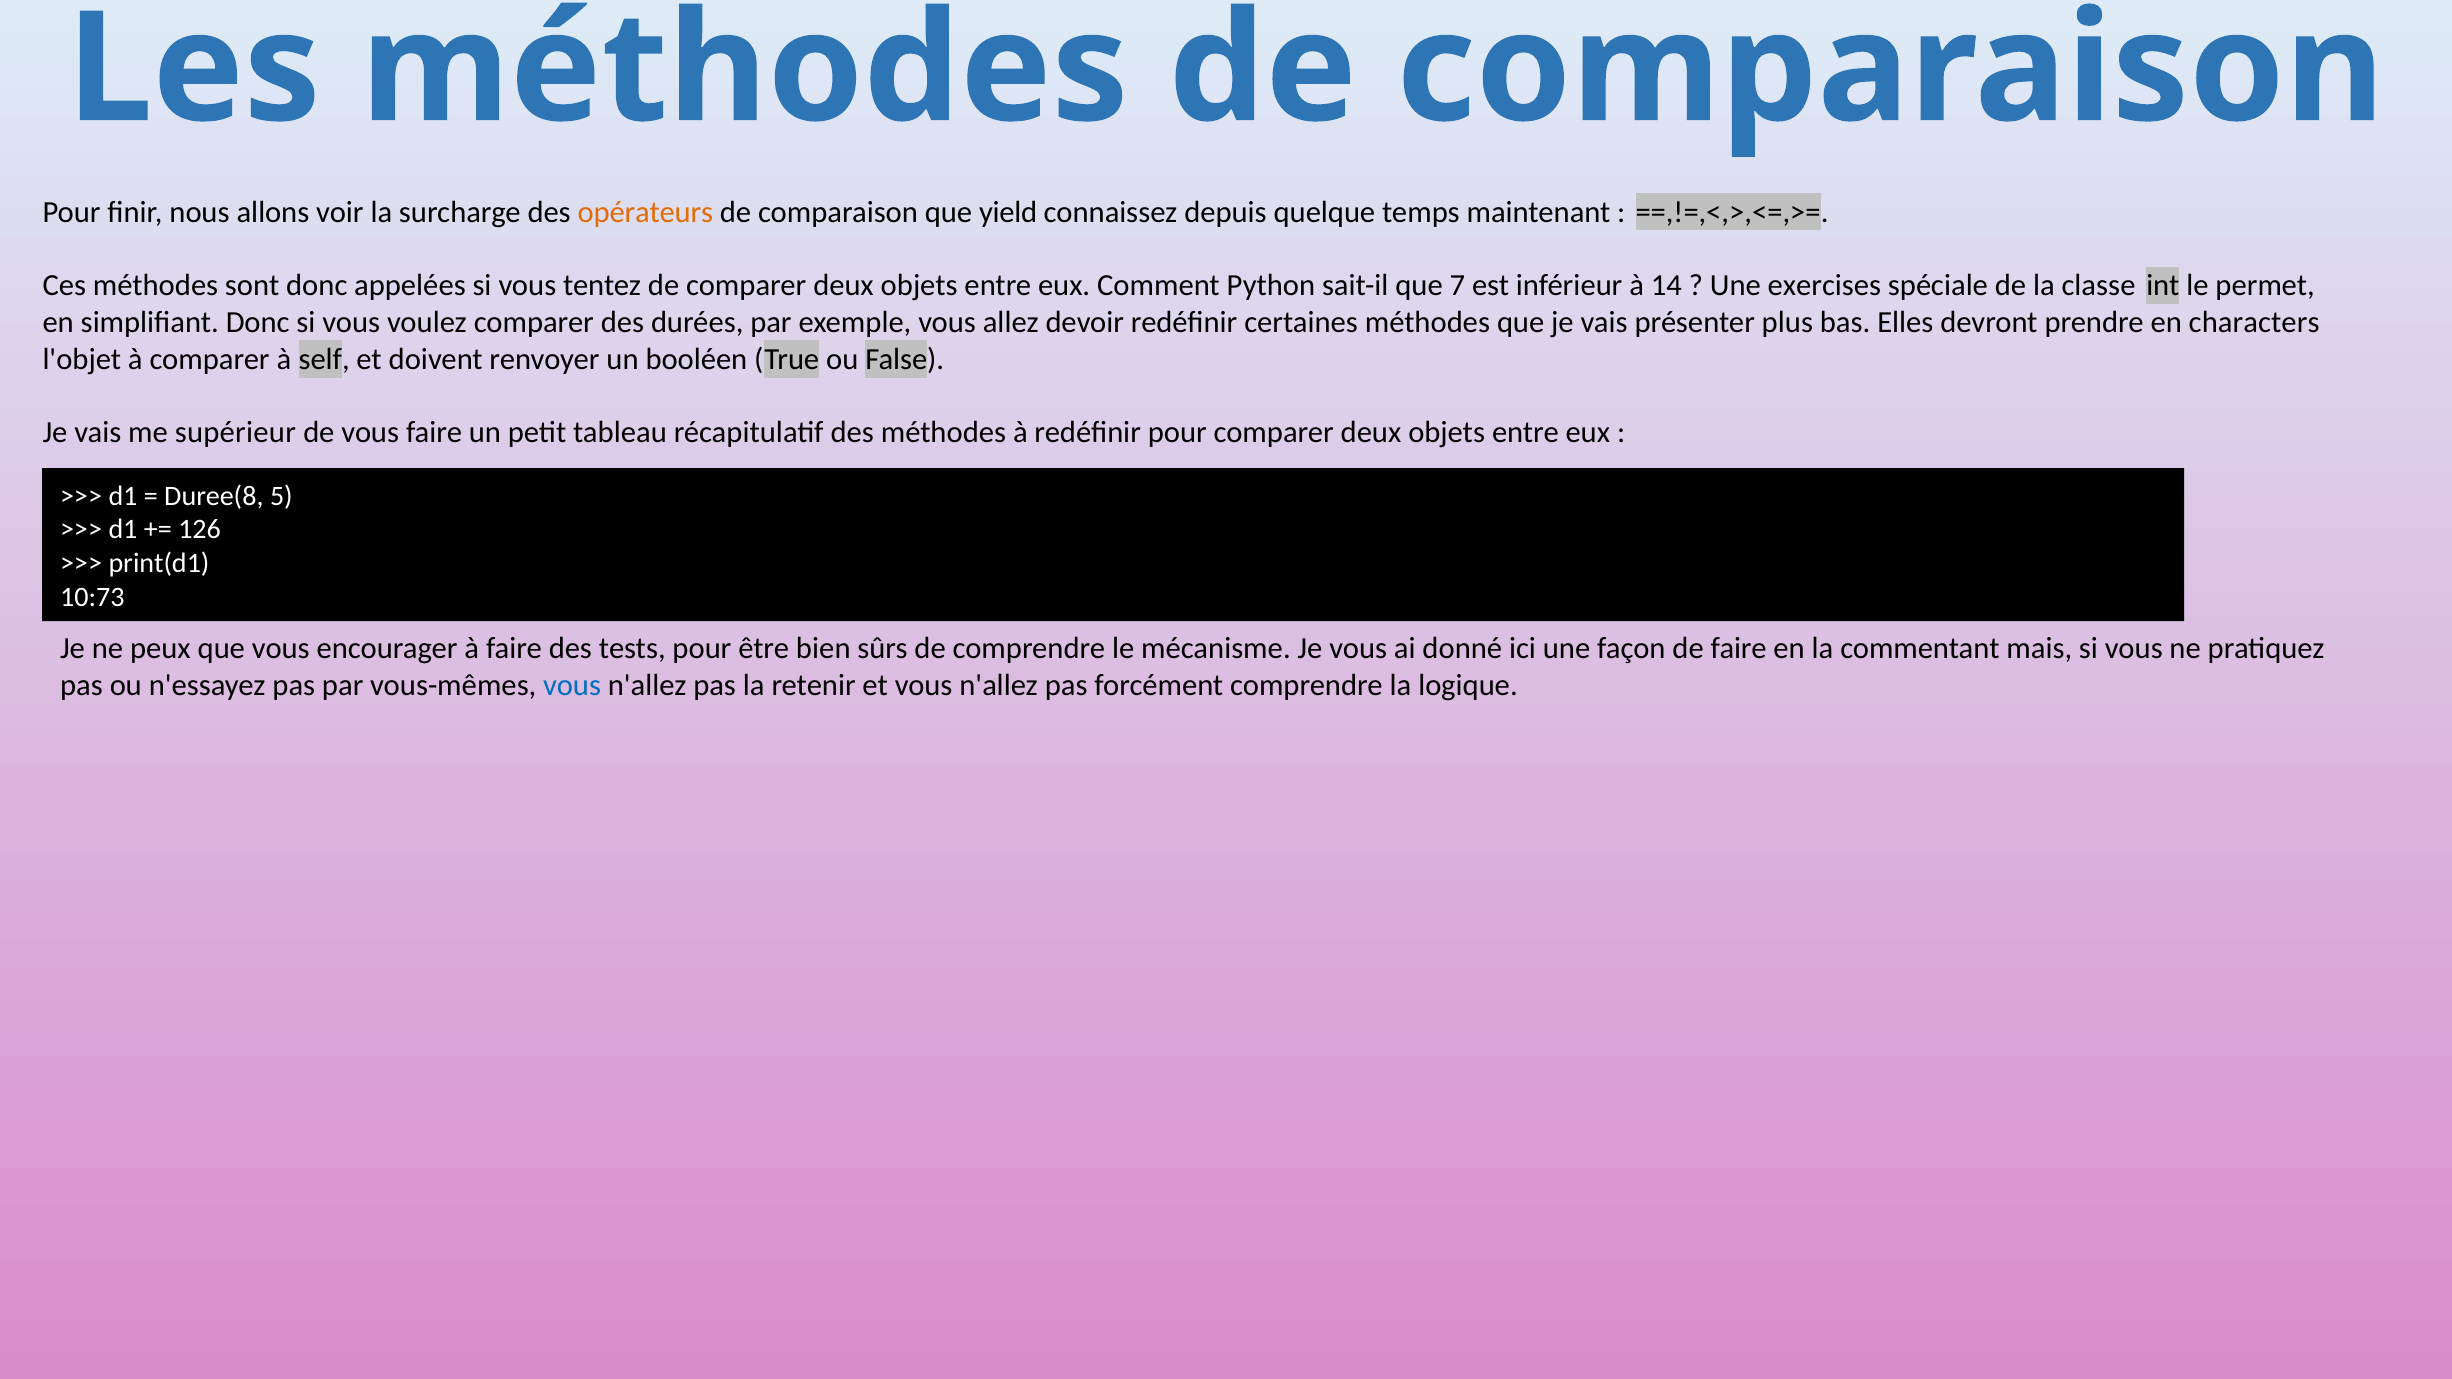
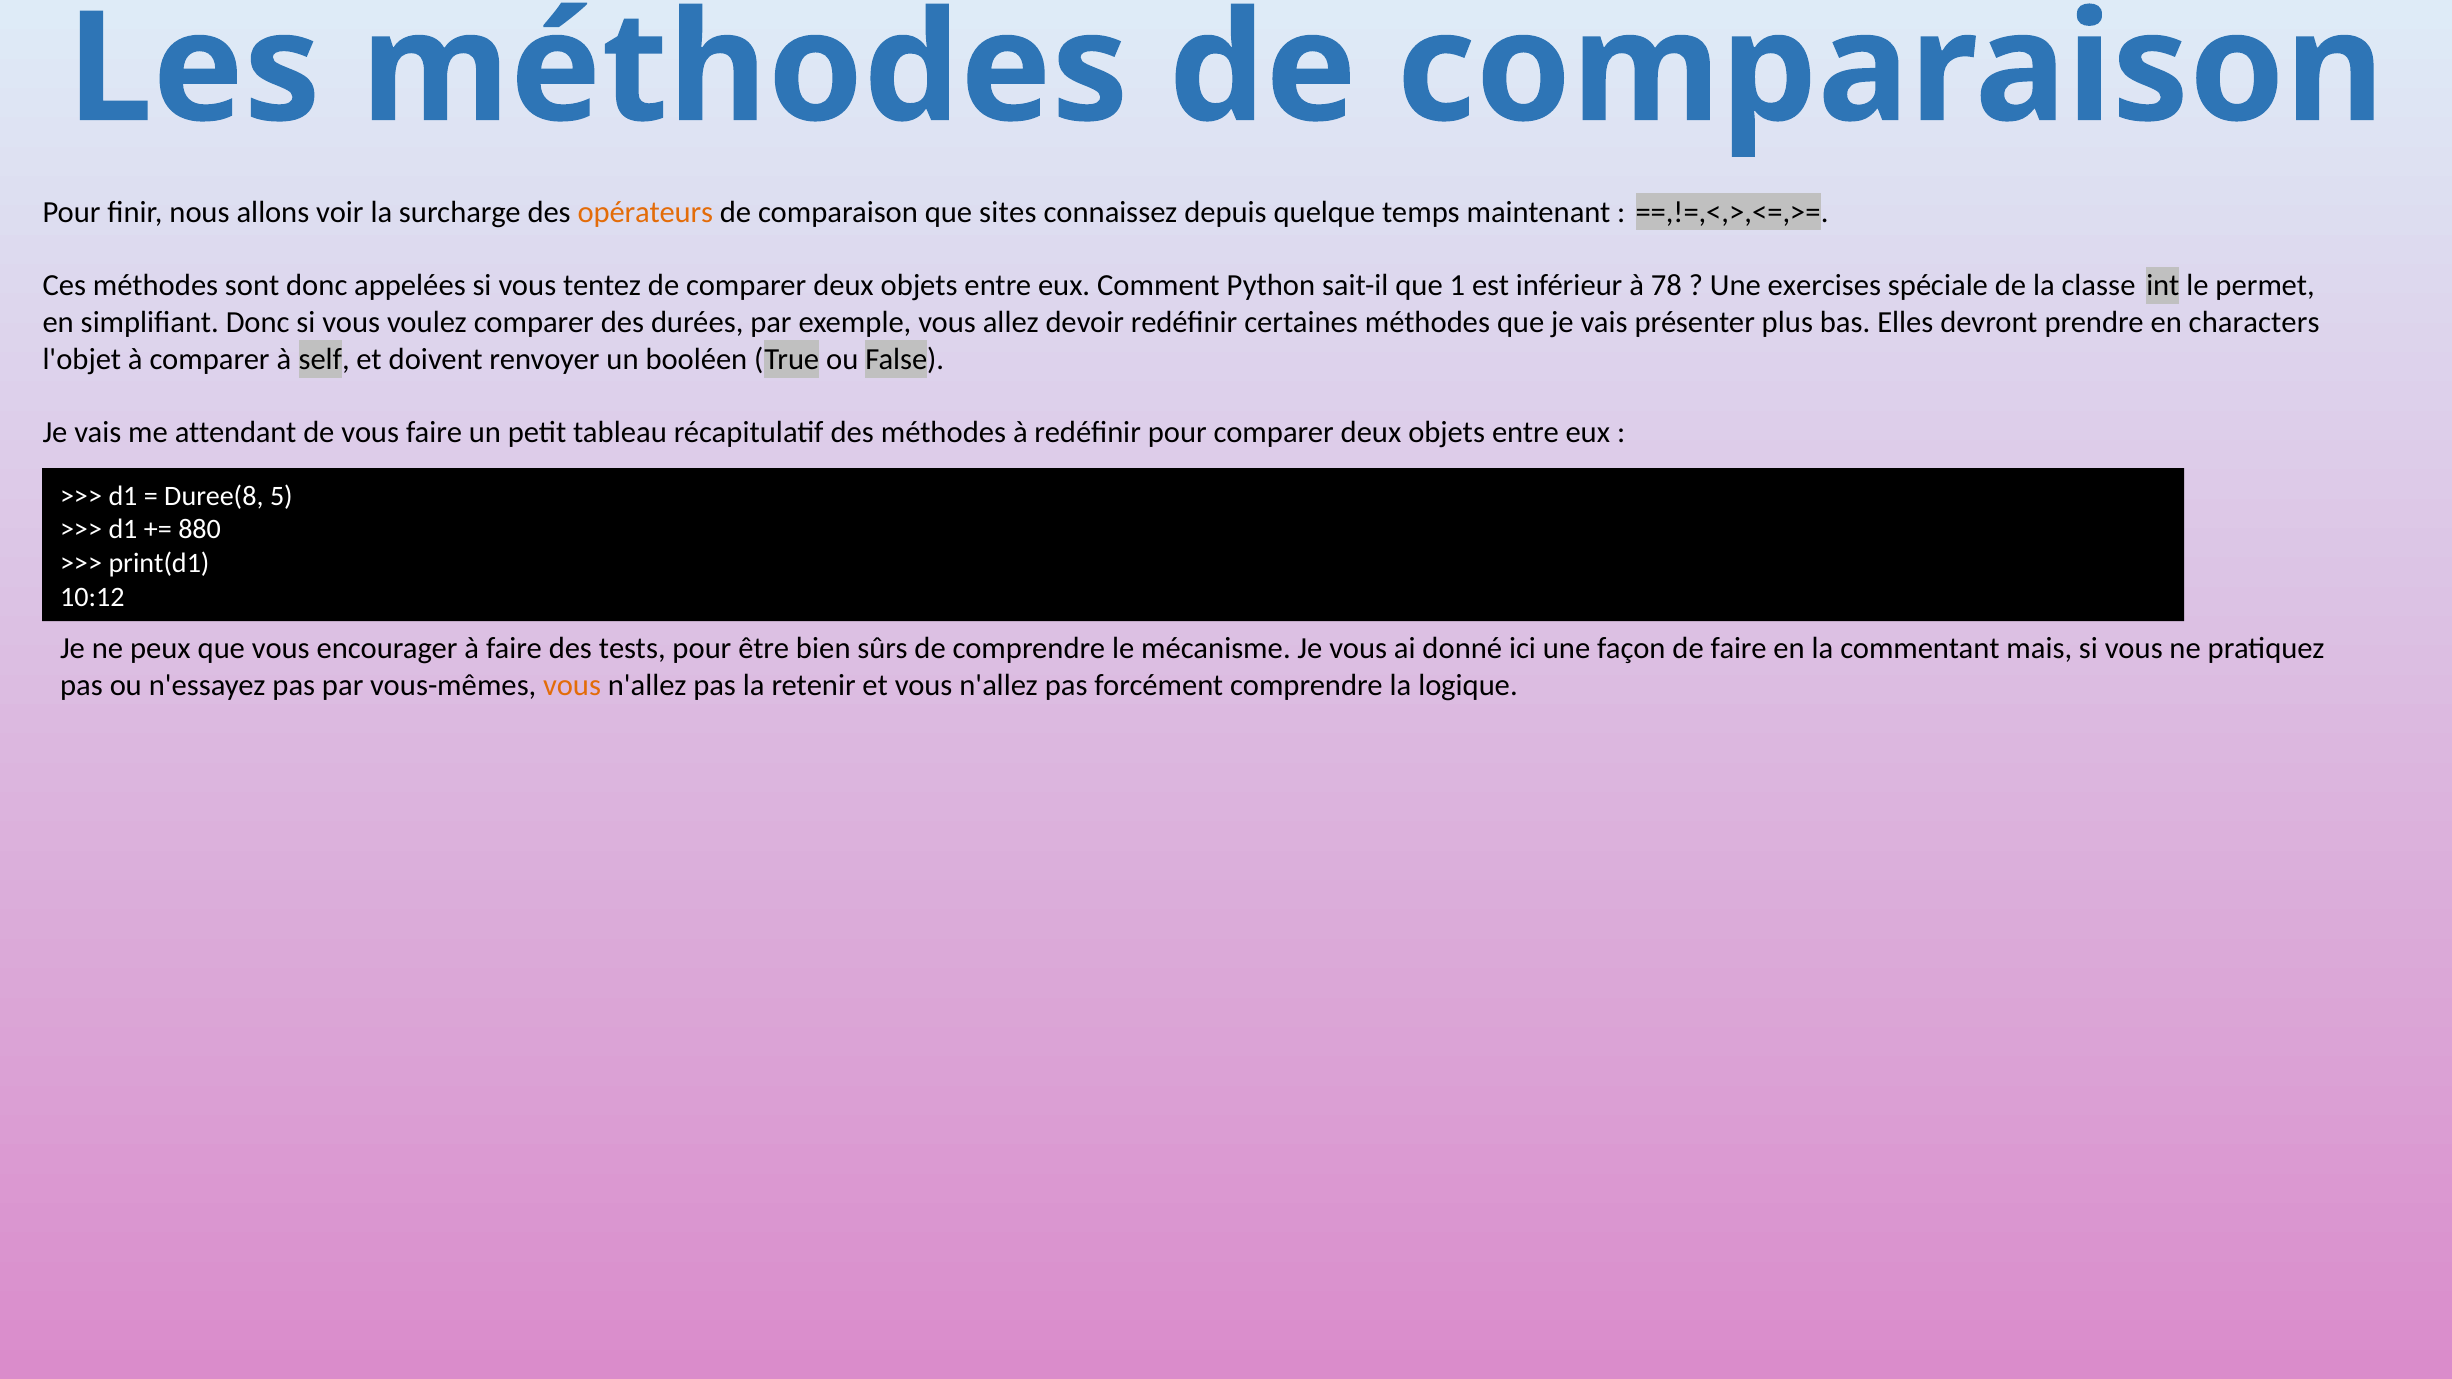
yield: yield -> sites
7: 7 -> 1
14: 14 -> 78
supérieur: supérieur -> attendant
126: 126 -> 880
10:73: 10:73 -> 10:12
vous at (572, 685) colour: blue -> orange
